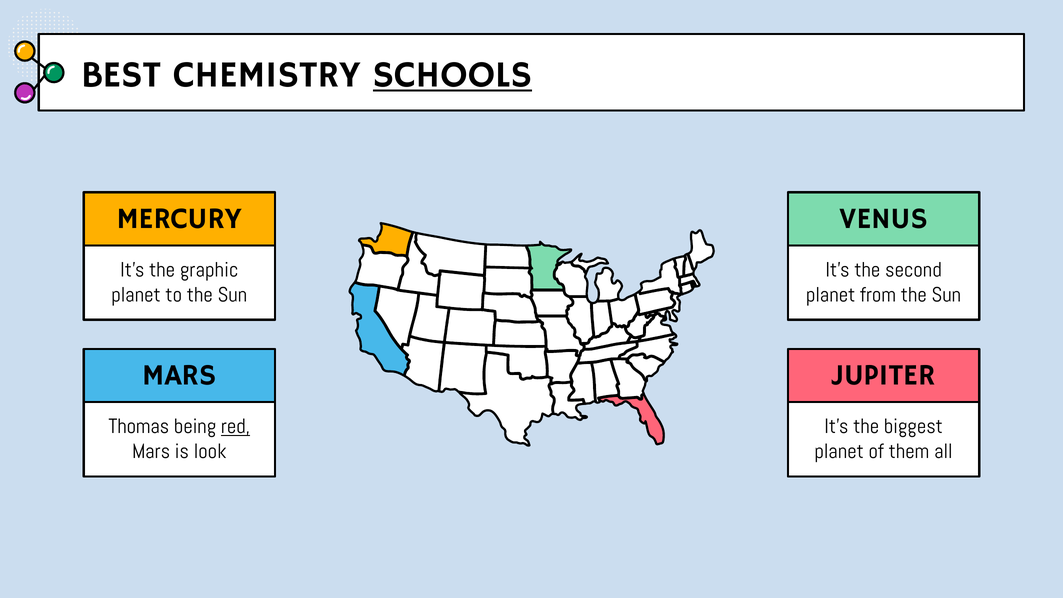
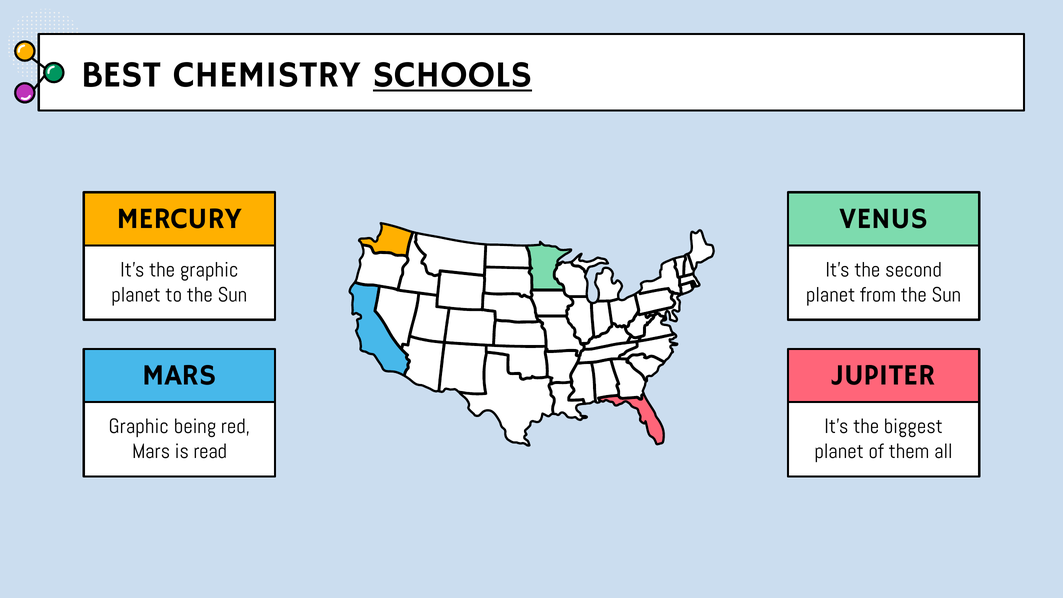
Thomas at (139, 427): Thomas -> Graphic
red underline: present -> none
look: look -> read
